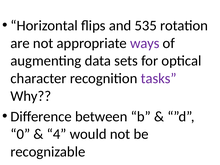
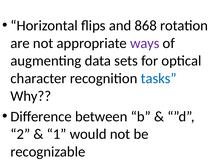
535: 535 -> 868
tasks colour: purple -> blue
0: 0 -> 2
4: 4 -> 1
